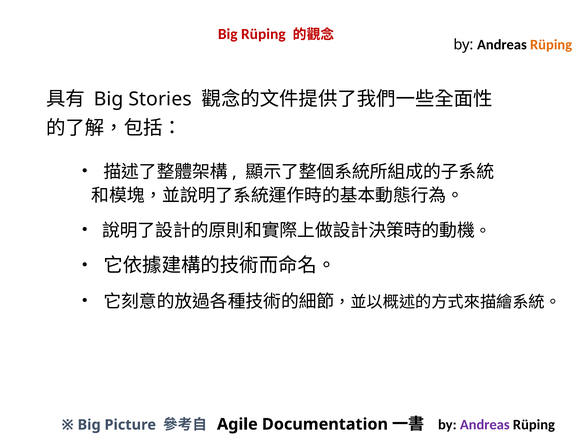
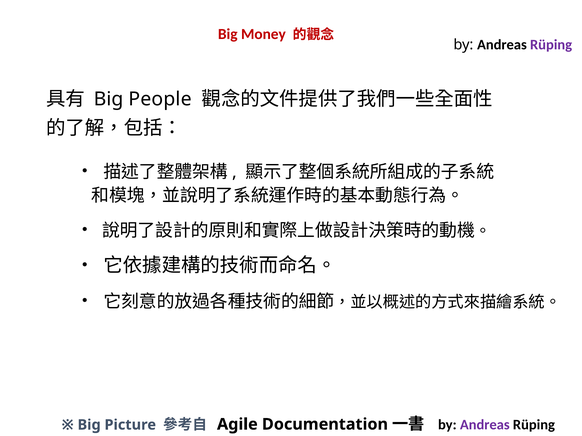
Big Rüping: Rüping -> Money
Rüping at (551, 45) colour: orange -> purple
Stories: Stories -> People
